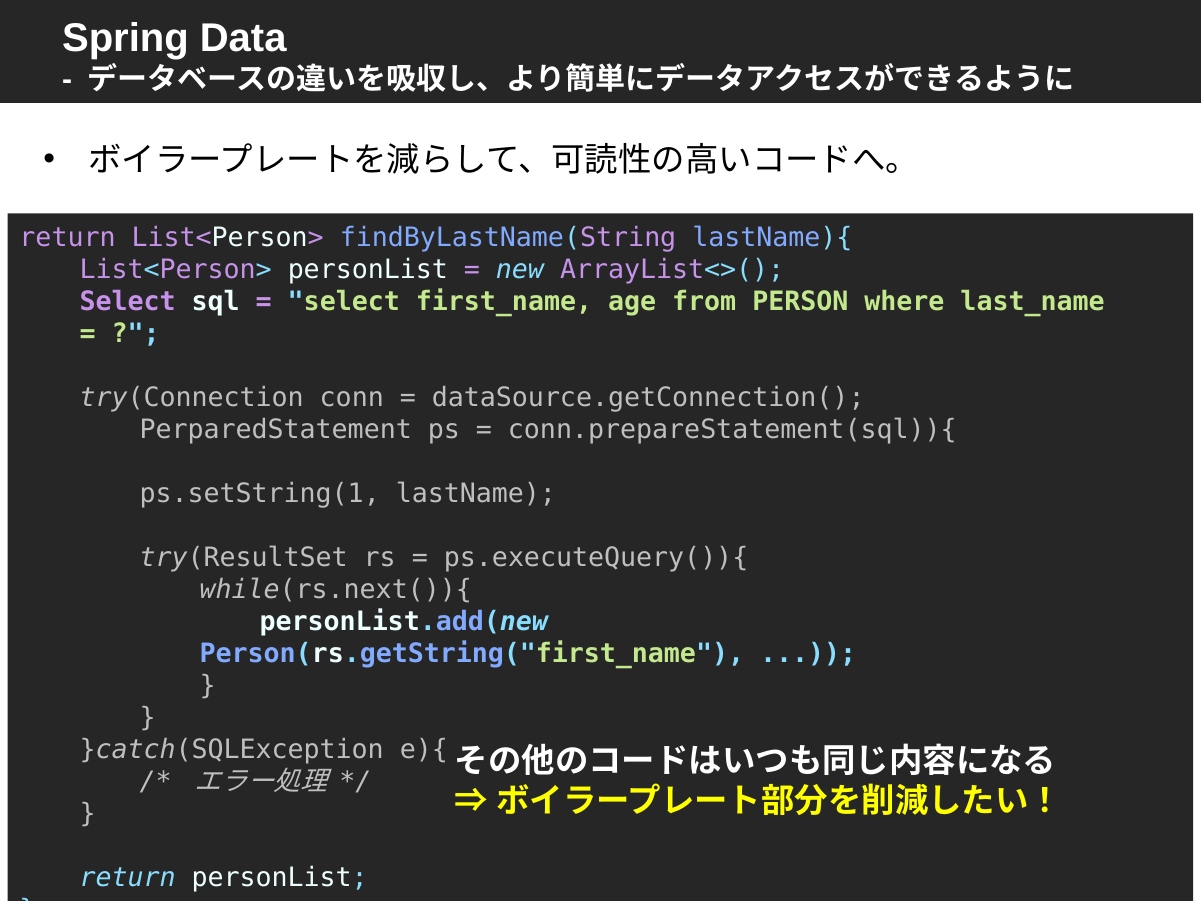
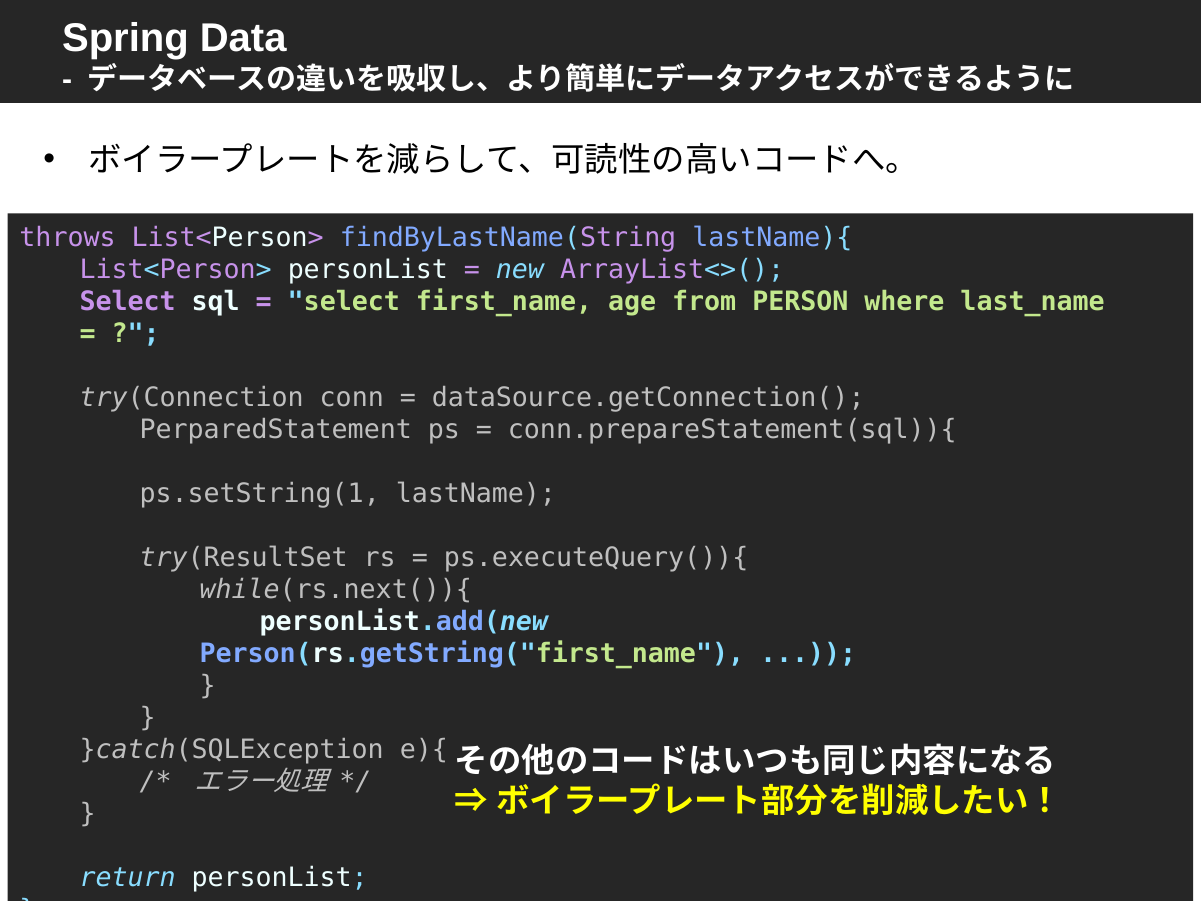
return at (68, 237): return -> throws
